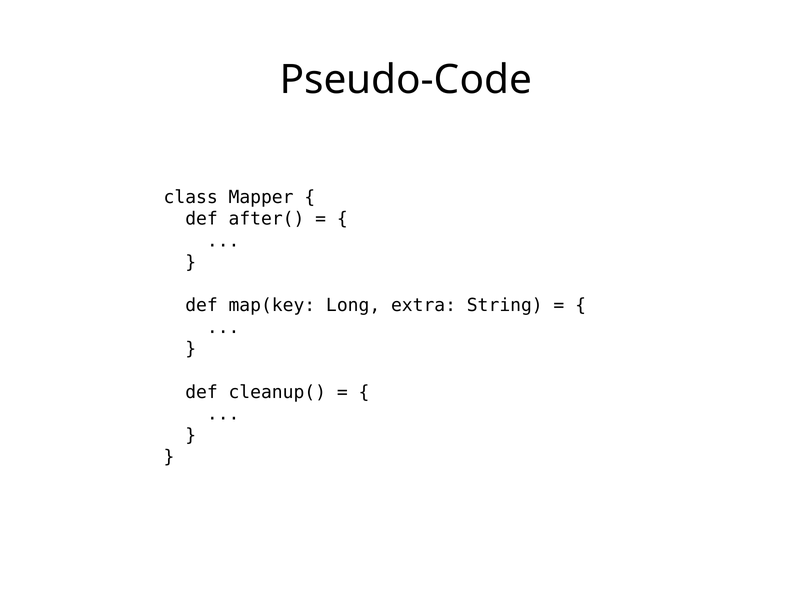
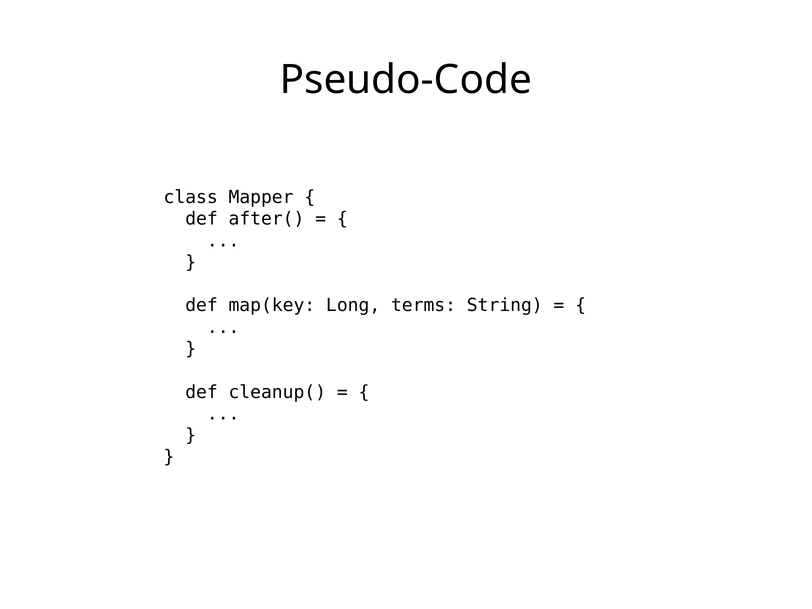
extra: extra -> terms
